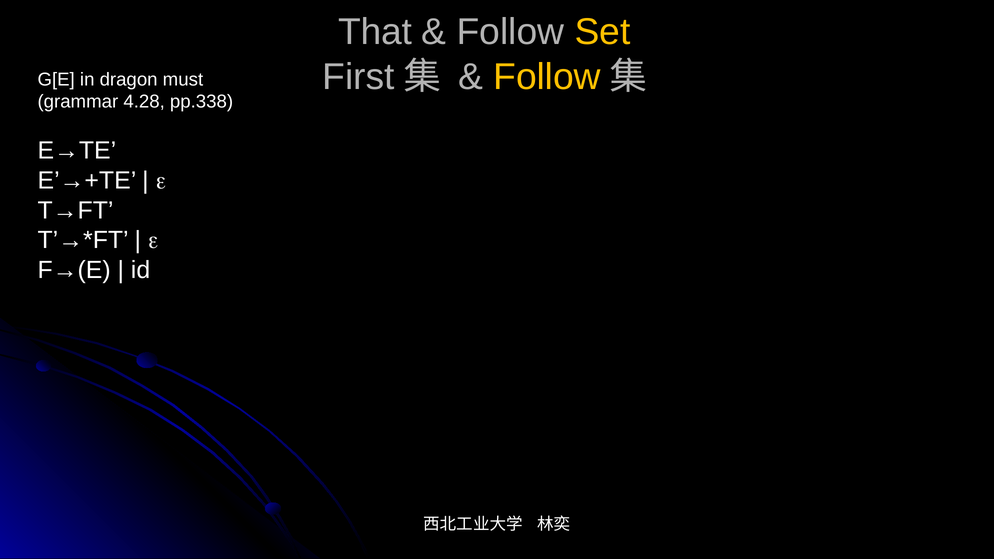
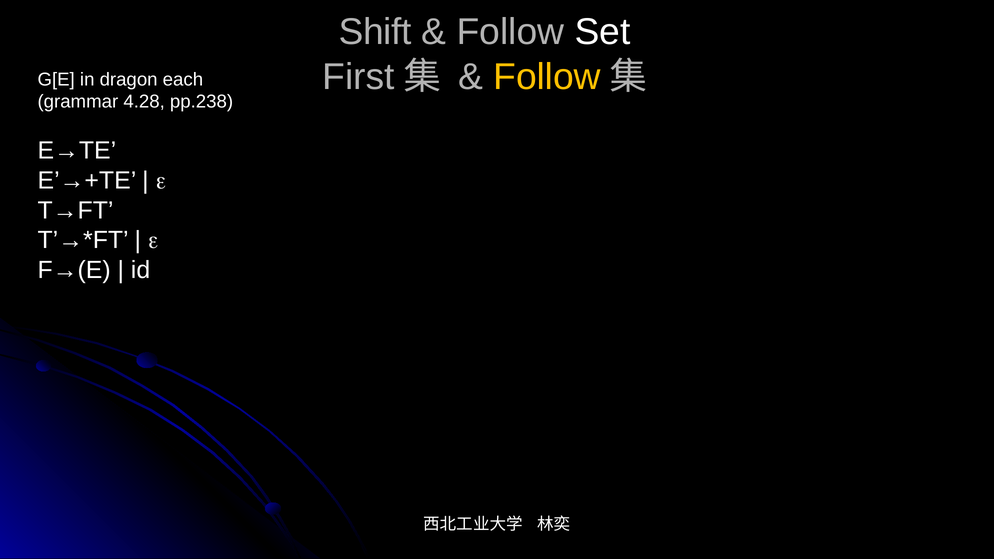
That: That -> Shift
Set colour: yellow -> white
must: must -> each
pp.338: pp.338 -> pp.238
